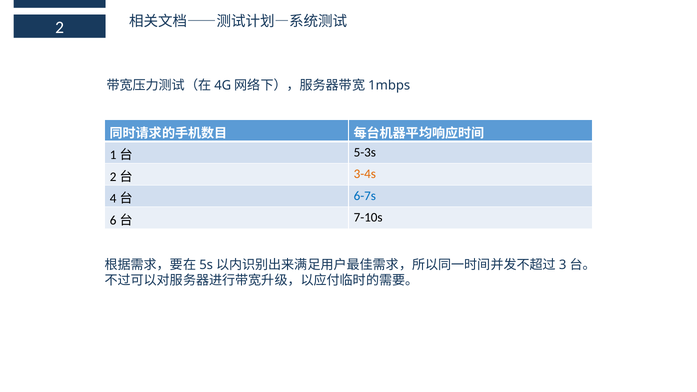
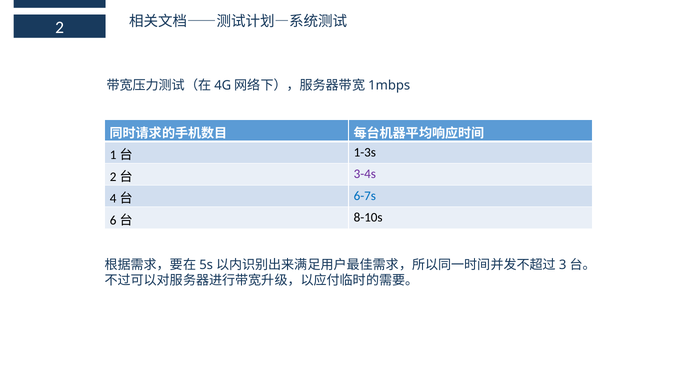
5-3s: 5-3s -> 1-3s
3-4s colour: orange -> purple
7-10s: 7-10s -> 8-10s
